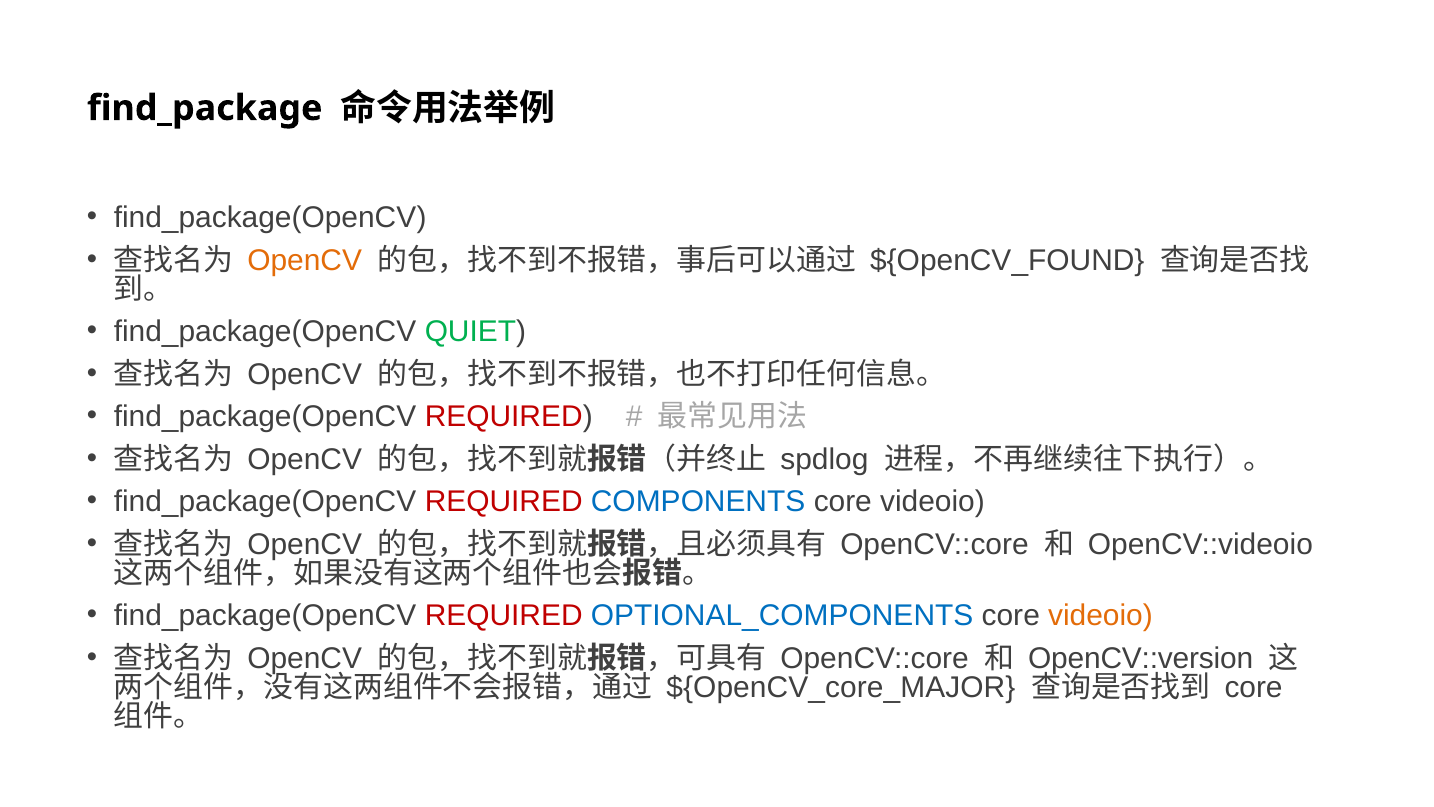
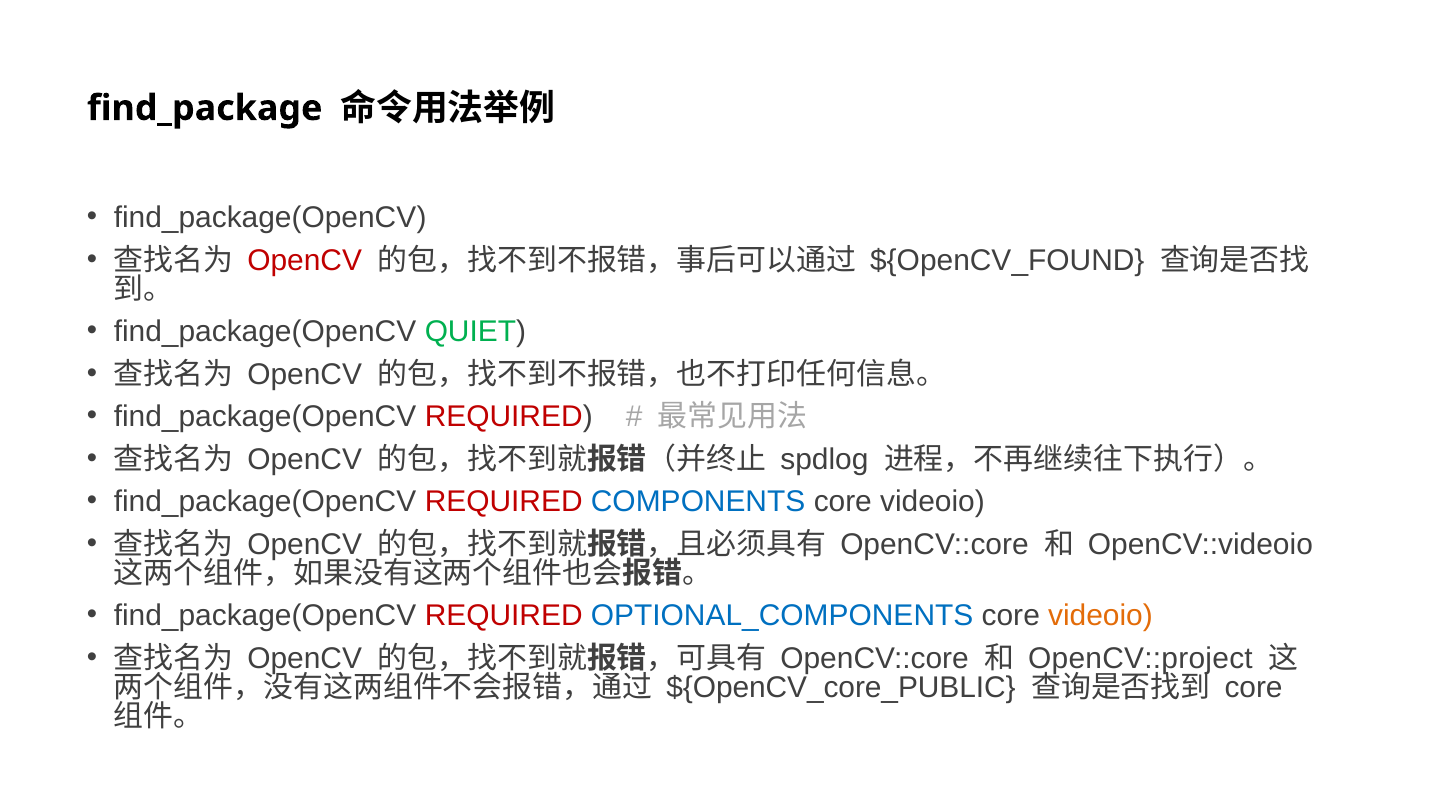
OpenCV at (305, 260) colour: orange -> red
OpenCV::version: OpenCV::version -> OpenCV::project
${OpenCV_core_MAJOR: ${OpenCV_core_MAJOR -> ${OpenCV_core_PUBLIC
